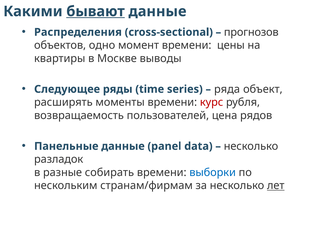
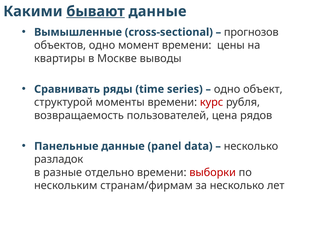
Распределения: Распределения -> Вымышленные
Следующее: Следующее -> Сравнивать
ряда at (227, 89): ряда -> одно
расширять: расширять -> структурой
собирать: собирать -> отдельно
выборки colour: blue -> red
лет underline: present -> none
